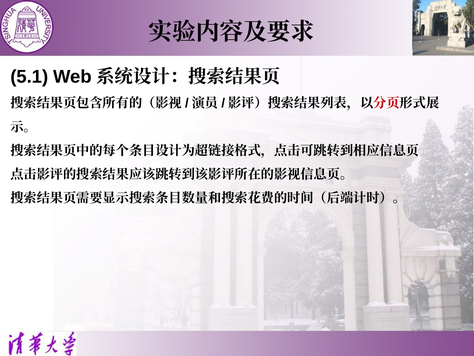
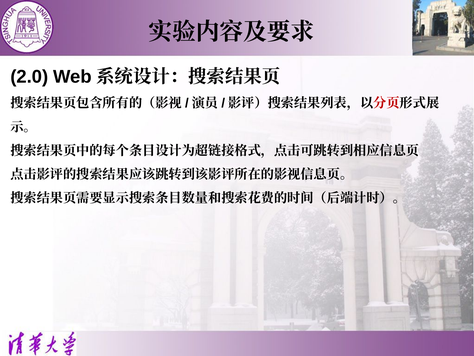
5.1: 5.1 -> 2.0
